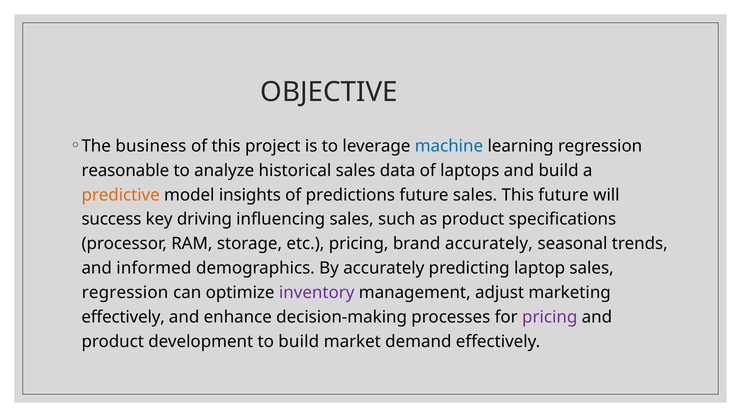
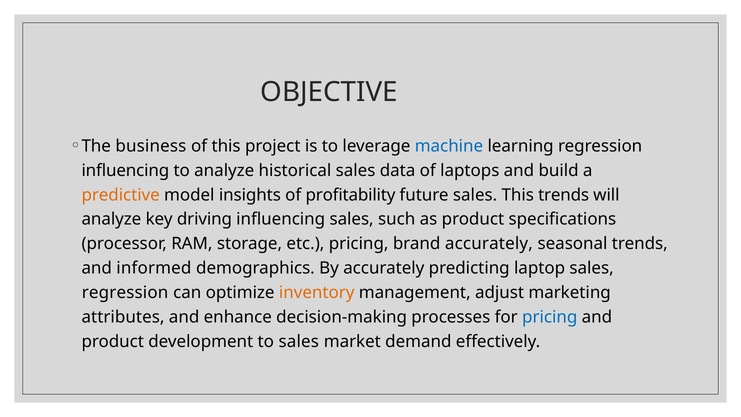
reasonable at (125, 170): reasonable -> influencing
predictions: predictions -> profitability
This future: future -> trends
success at (111, 219): success -> analyze
inventory colour: purple -> orange
effectively at (123, 317): effectively -> attributes
pricing at (550, 317) colour: purple -> blue
to build: build -> sales
